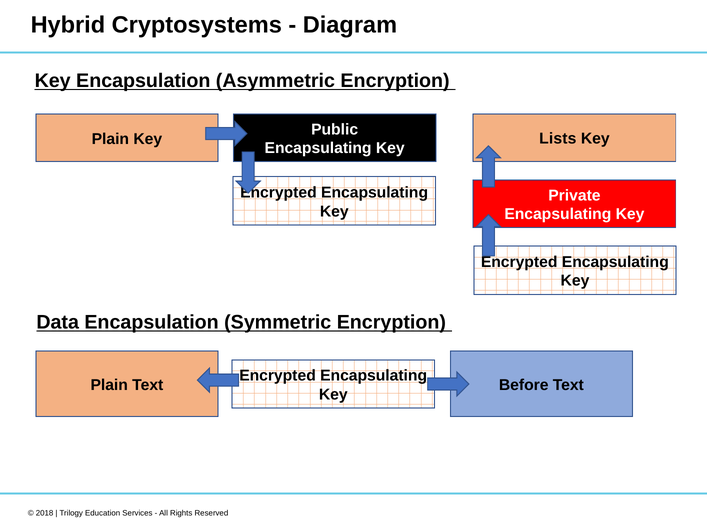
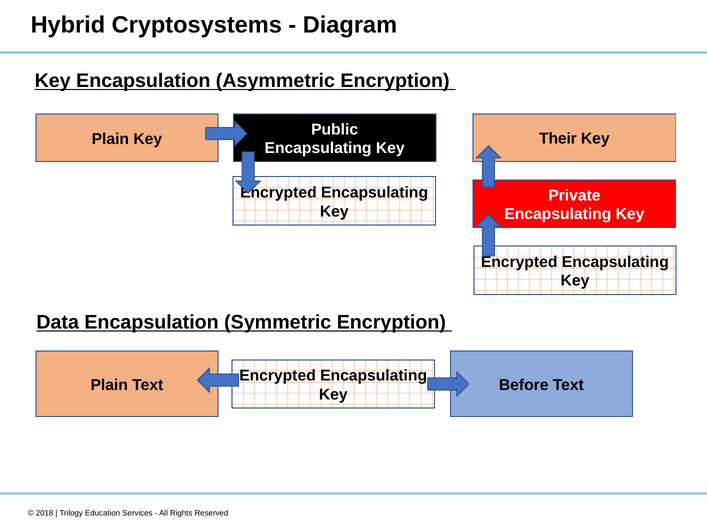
Lists: Lists -> Their
